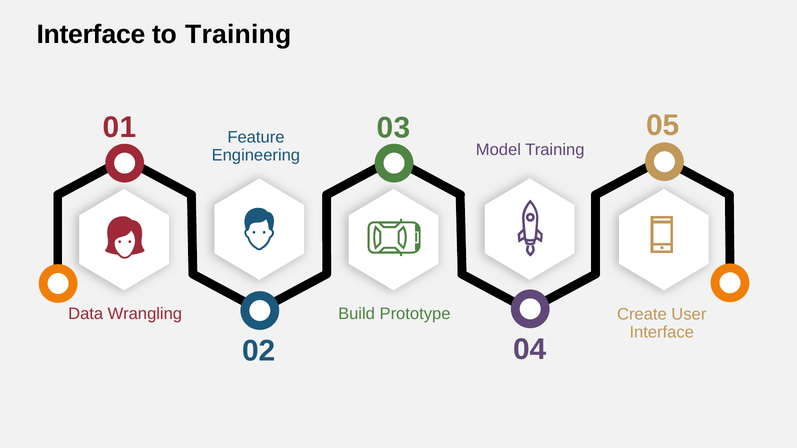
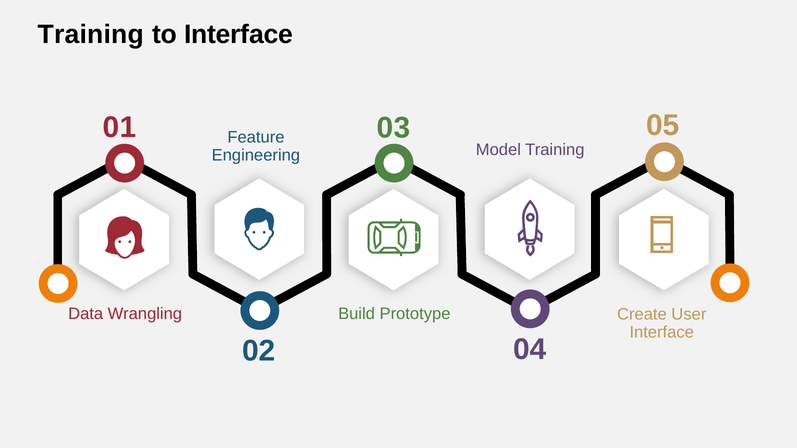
Interface at (91, 34): Interface -> Training
to Training: Training -> Interface
